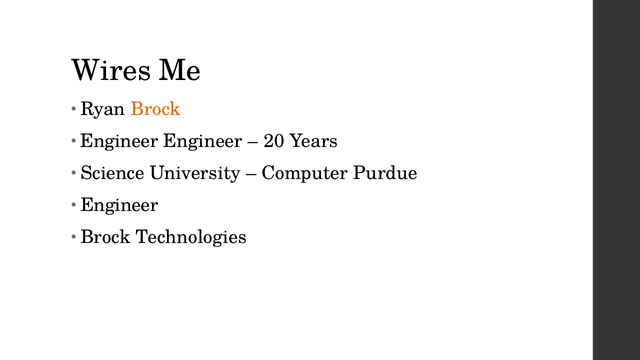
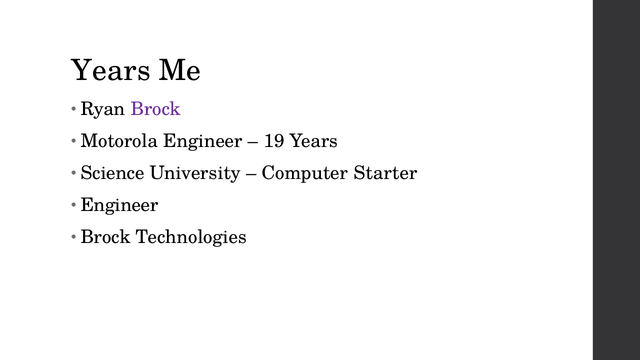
Wires at (111, 70): Wires -> Years
Brock at (156, 109) colour: orange -> purple
Engineer at (119, 141): Engineer -> Motorola
20: 20 -> 19
Purdue: Purdue -> Starter
